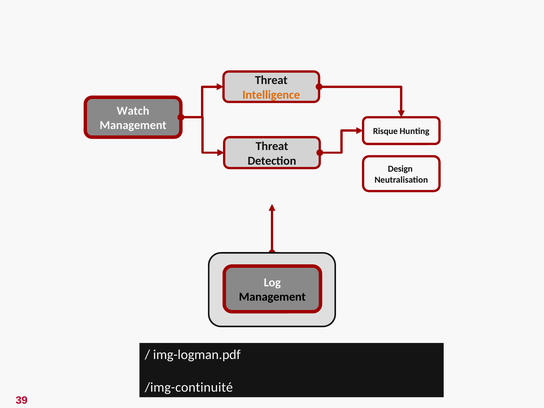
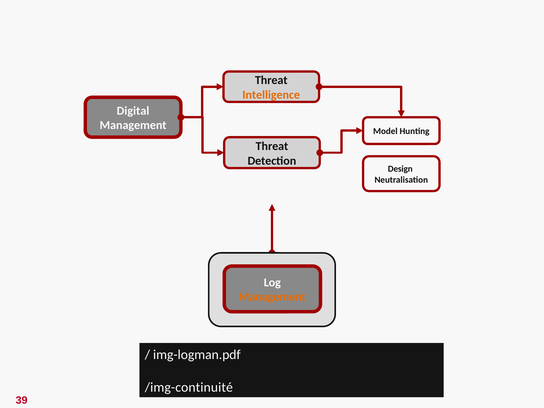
Watch: Watch -> Digital
Risque: Risque -> Model
Management at (272, 297) colour: black -> orange
